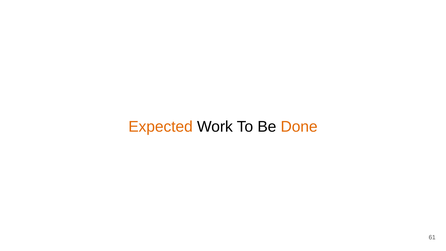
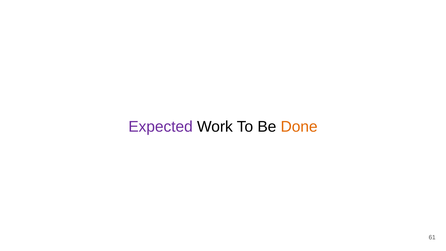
Expected colour: orange -> purple
